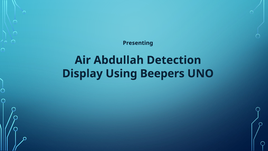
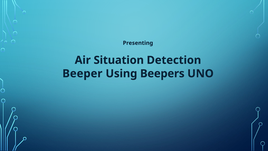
Abdullah: Abdullah -> Situation
Display: Display -> Beeper
